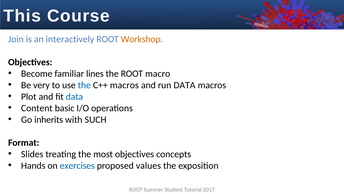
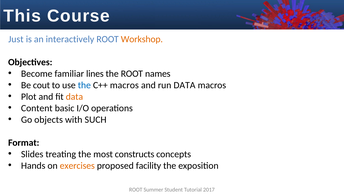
Join: Join -> Just
macro: macro -> names
very: very -> cout
data at (74, 96) colour: blue -> orange
inherits: inherits -> objects
most objectives: objectives -> constructs
exercises colour: blue -> orange
values: values -> facility
